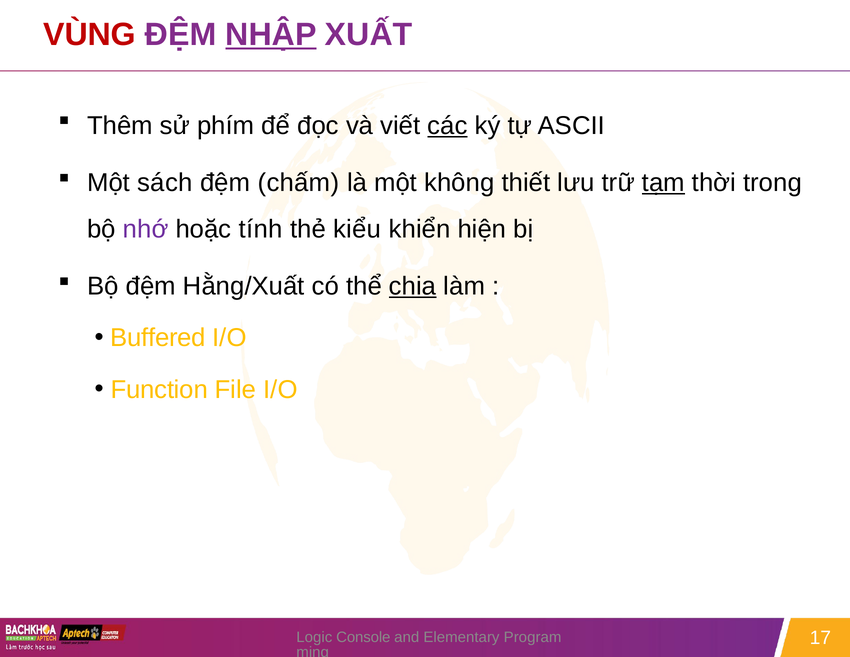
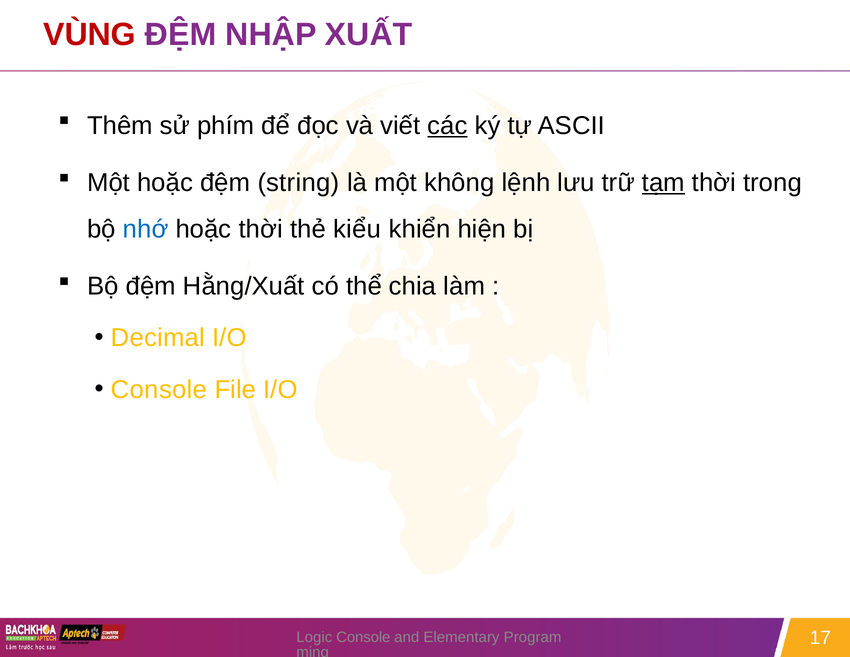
NHẬP underline: present -> none
Một sách: sách -> hoặc
chấm: chấm -> string
thiết: thiết -> lệnh
nhớ colour: purple -> blue
hoặc tính: tính -> thời
chia underline: present -> none
Buffered: Buffered -> Decimal
Function at (159, 390): Function -> Console
